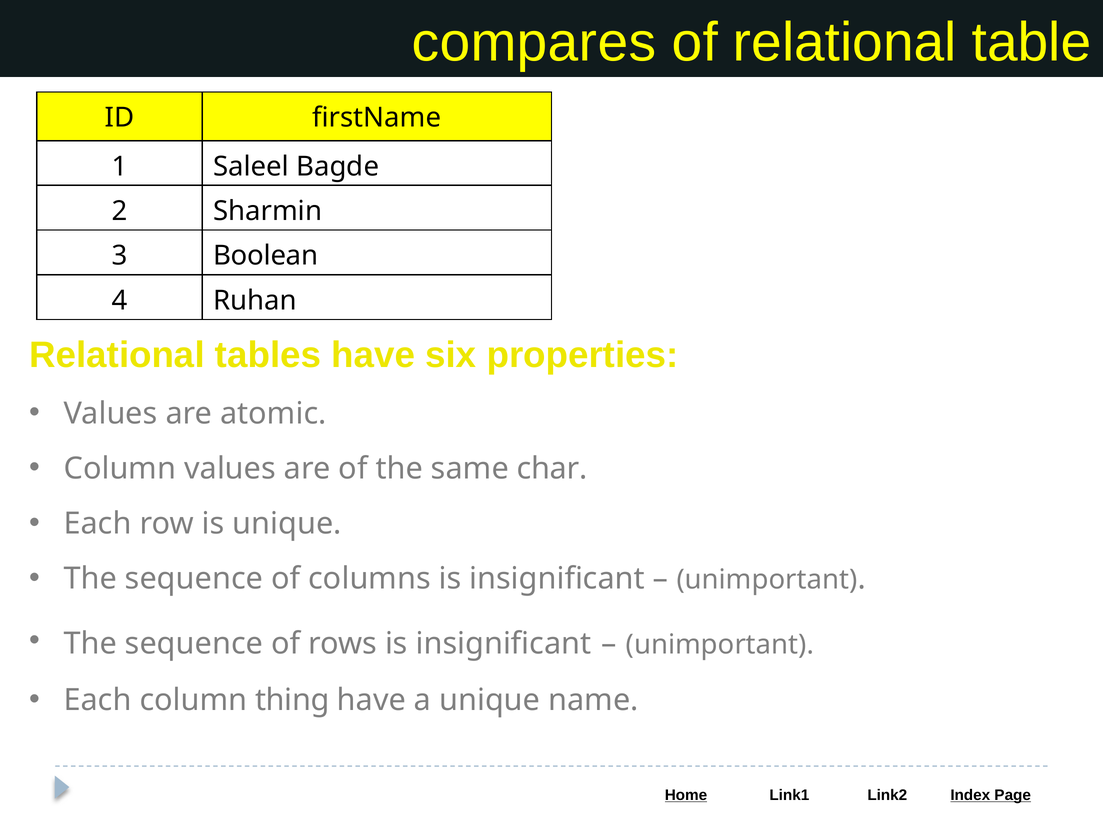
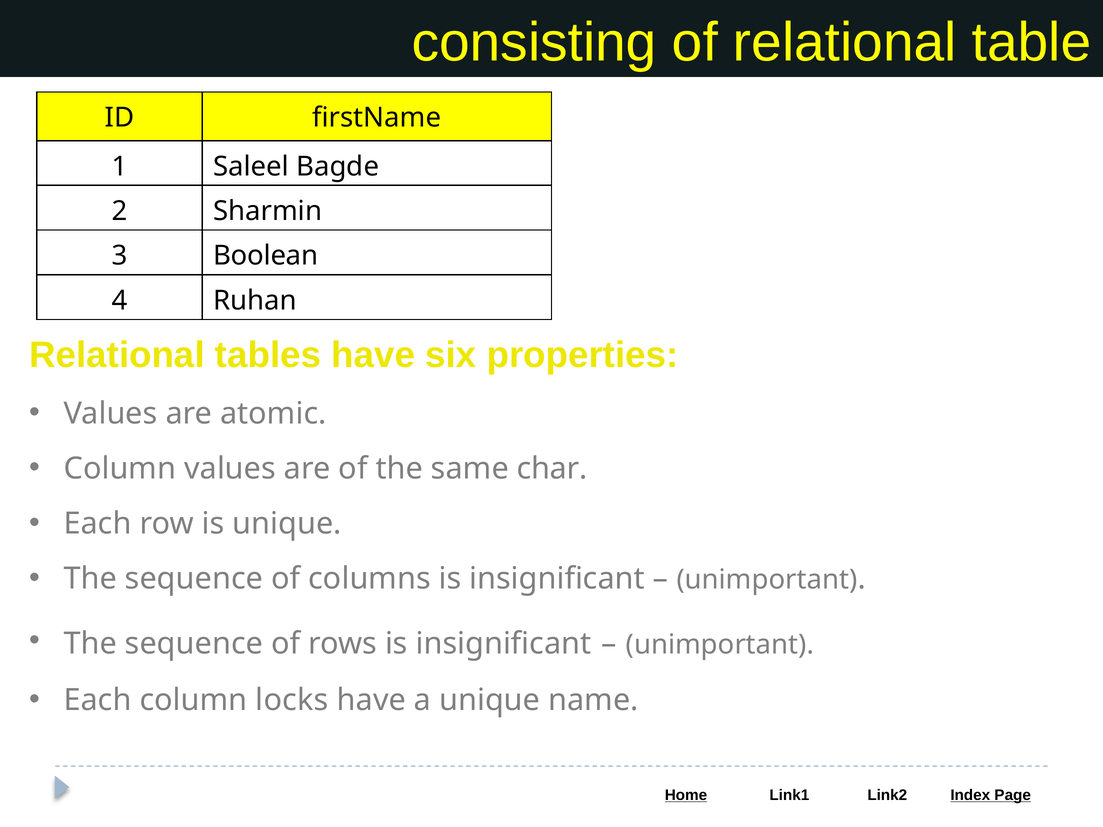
compares: compares -> consisting
thing: thing -> locks
